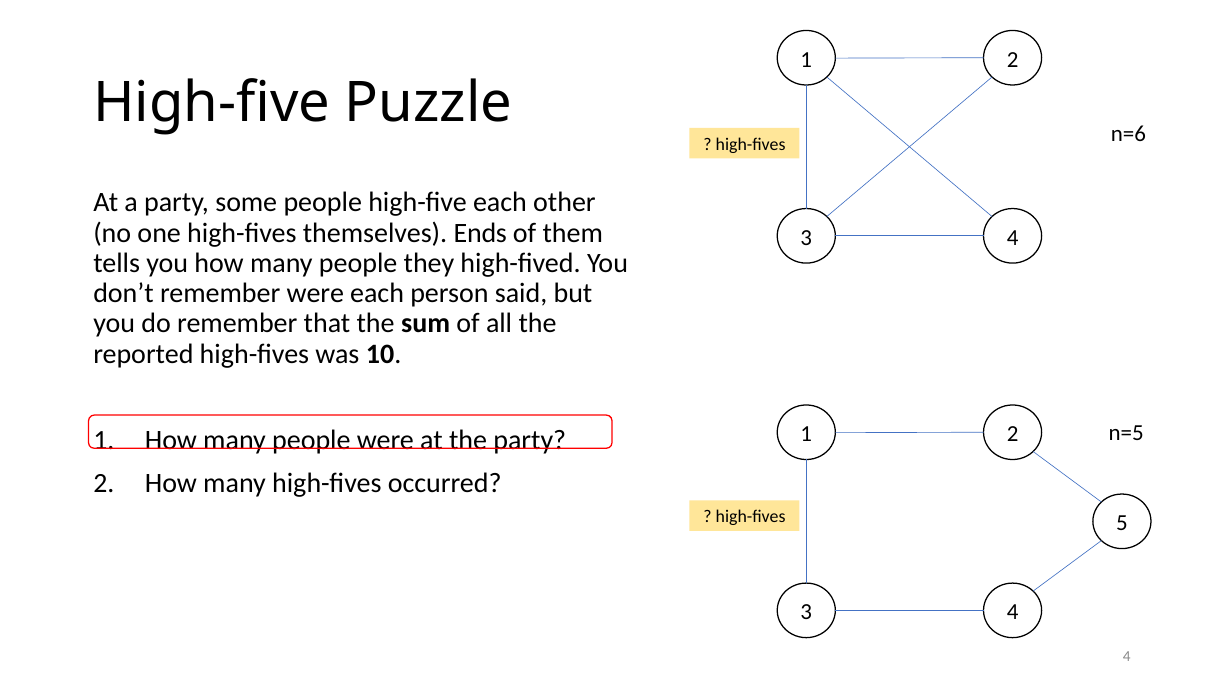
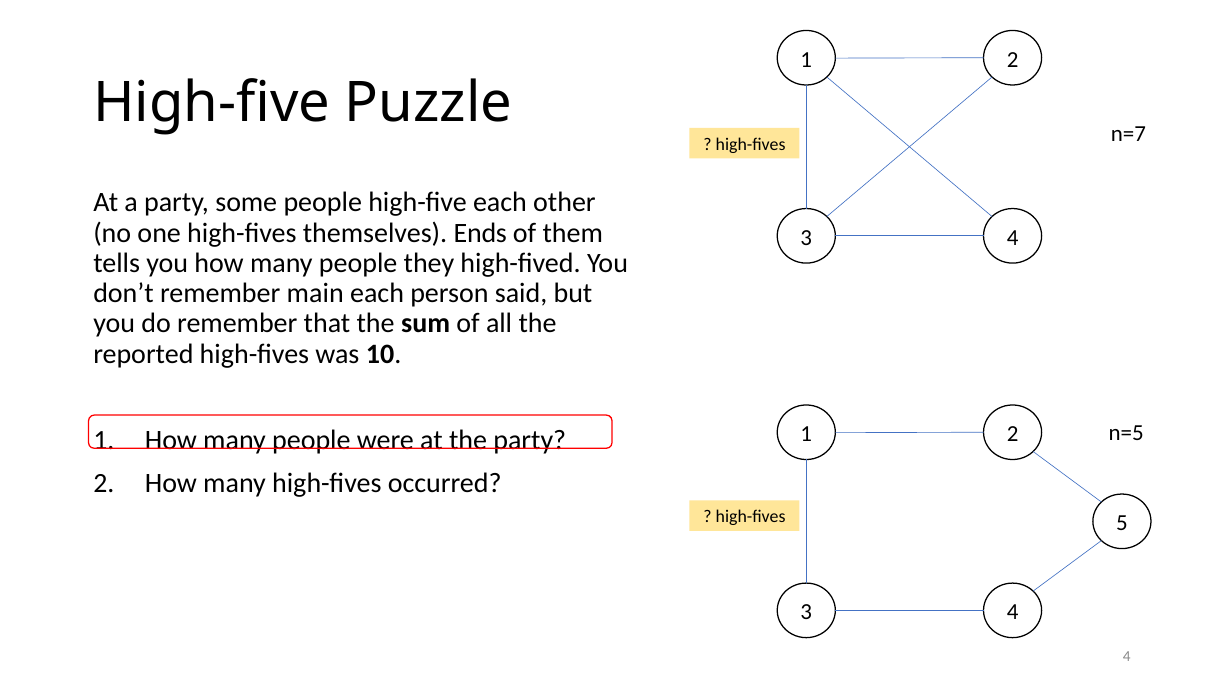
n=6: n=6 -> n=7
remember were: were -> main
